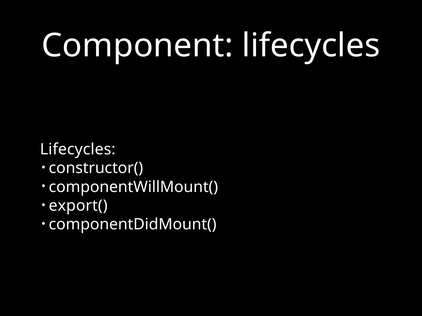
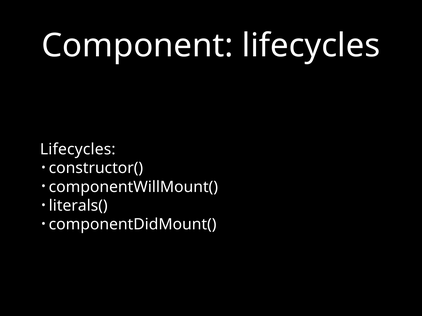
export(: export( -> literals(
